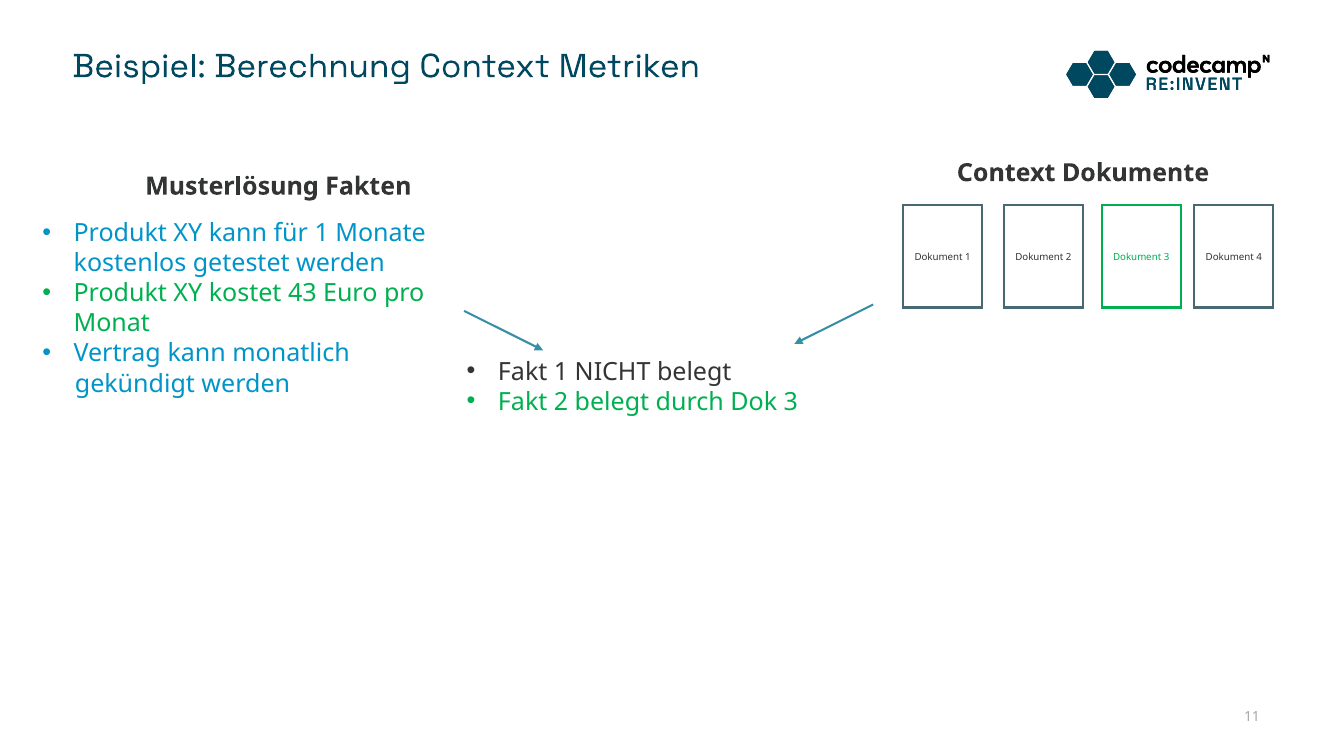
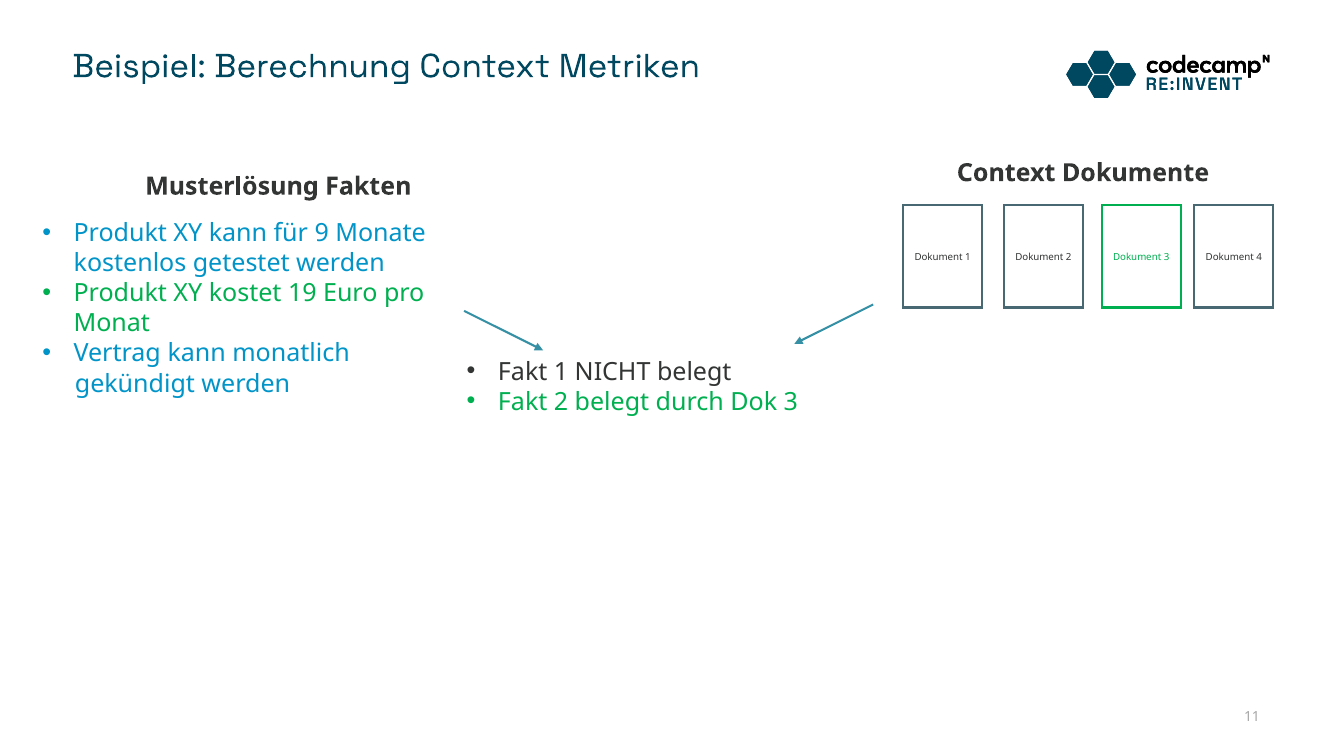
für 1: 1 -> 9
43: 43 -> 19
